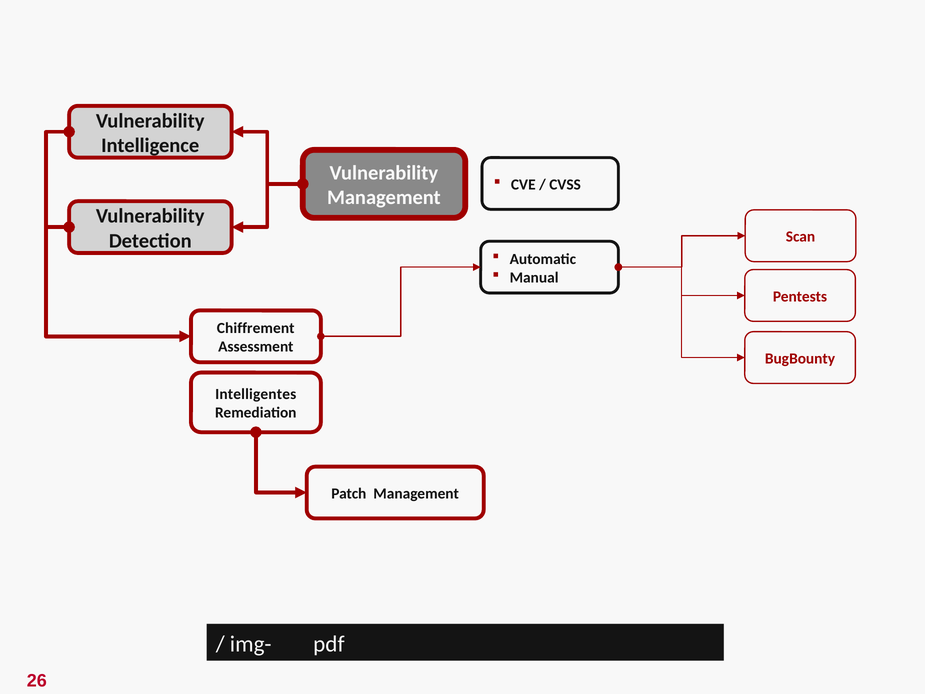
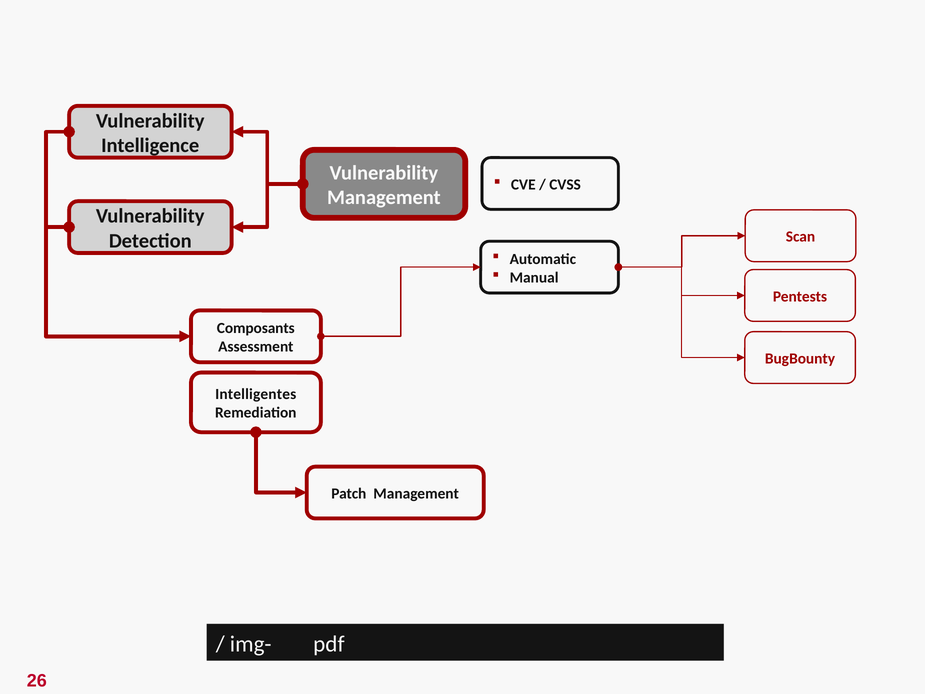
Chiffrement: Chiffrement -> Composants
